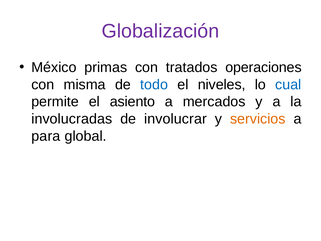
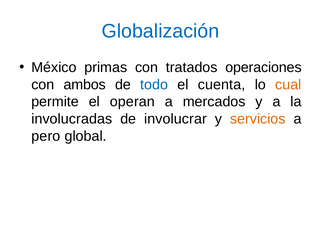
Globalización colour: purple -> blue
misma: misma -> ambos
niveles: niveles -> cuenta
cual colour: blue -> orange
asiento: asiento -> operan
para: para -> pero
